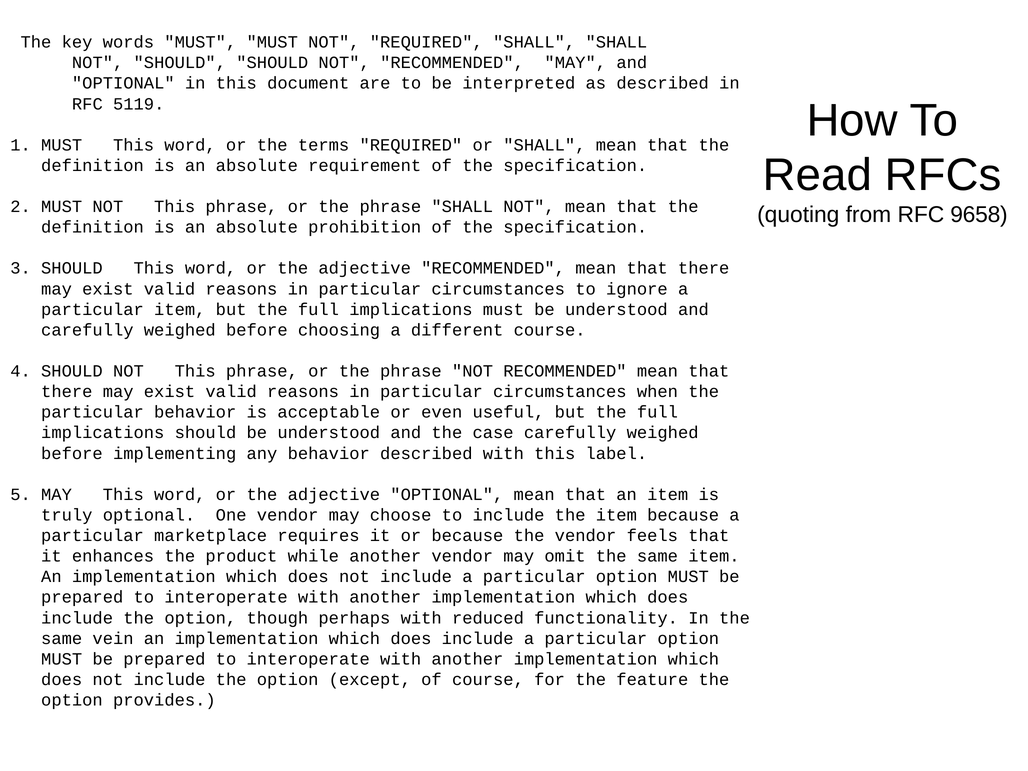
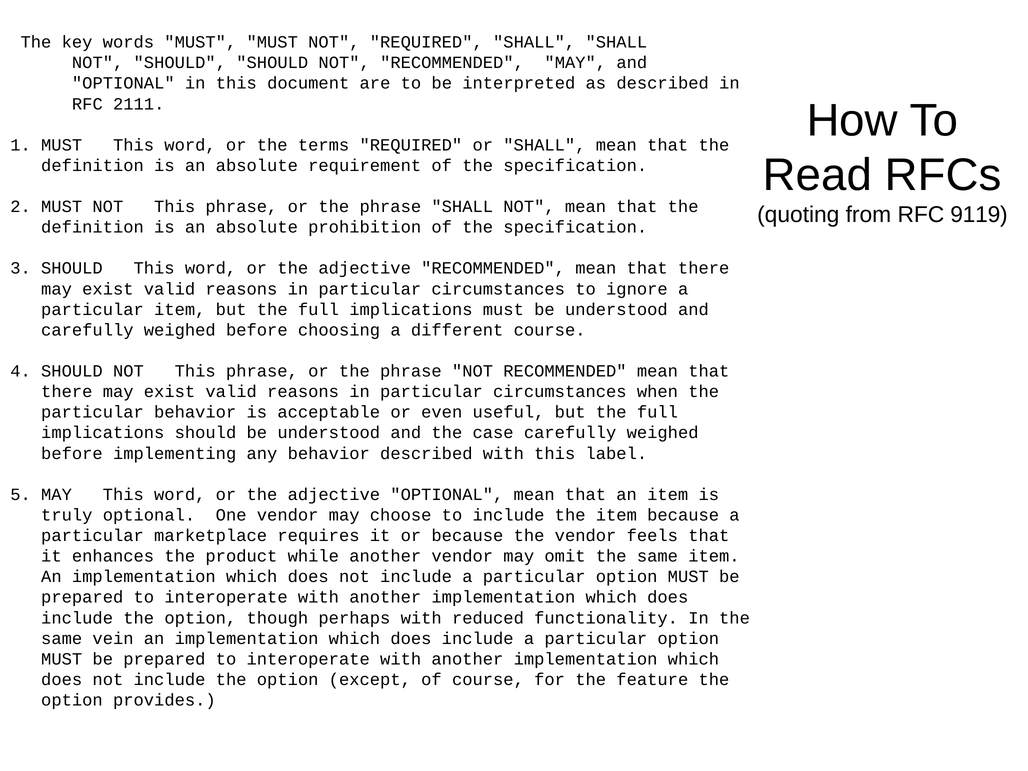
5119: 5119 -> 2111
9658: 9658 -> 9119
